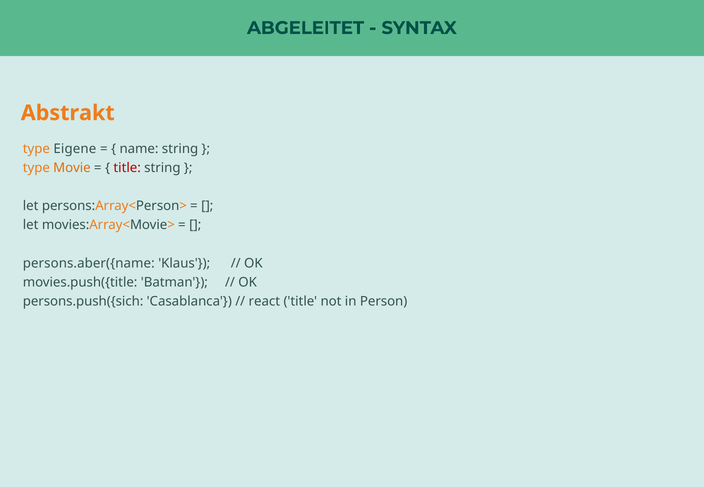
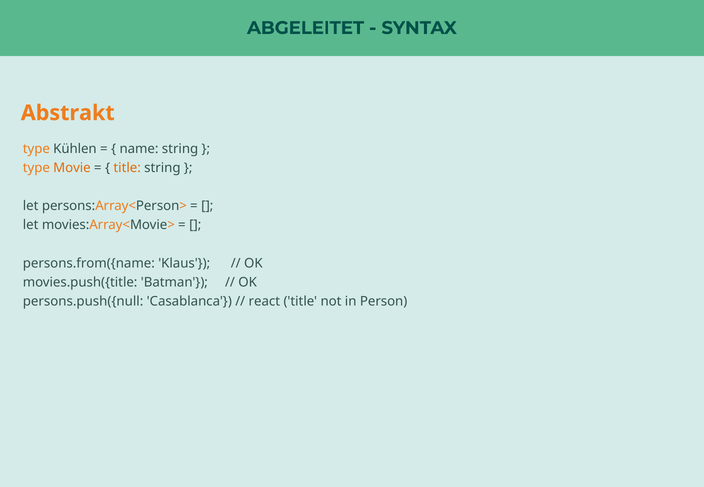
Eigene: Eigene -> Kühlen
title at (127, 168) colour: red -> orange
persons.aber({name: persons.aber({name -> persons.from({name
persons.push({sich: persons.push({sich -> persons.push({null
